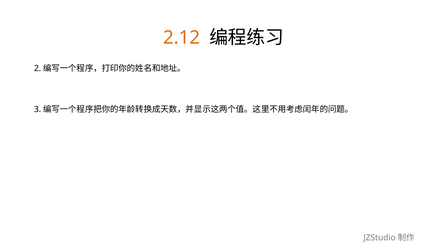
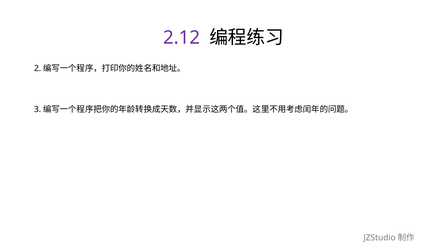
2.12 colour: orange -> purple
